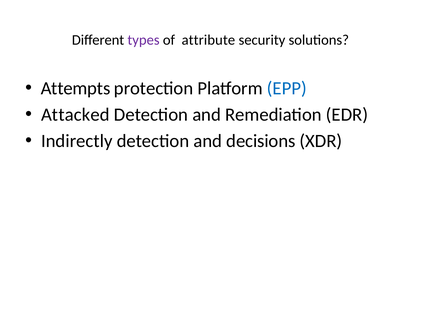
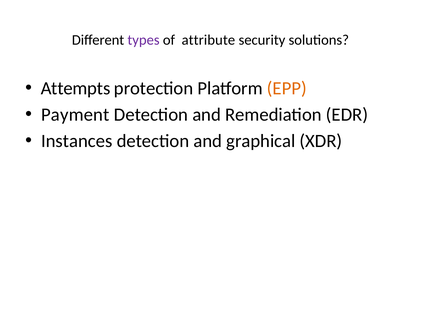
EPP colour: blue -> orange
Attacked: Attacked -> Payment
Indirectly: Indirectly -> Instances
decisions: decisions -> graphical
